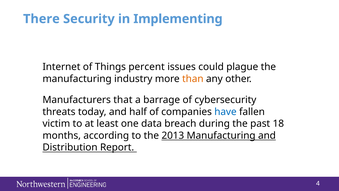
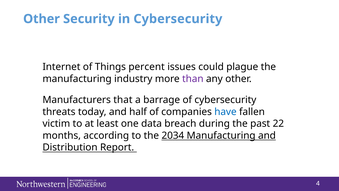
There at (41, 19): There -> Other
in Implementing: Implementing -> Cybersecurity
than colour: orange -> purple
18: 18 -> 22
2013: 2013 -> 2034
